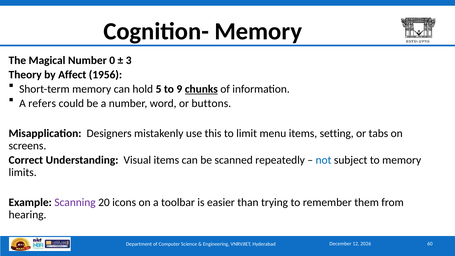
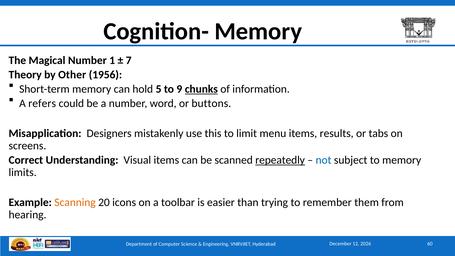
0: 0 -> 1
3: 3 -> 7
Affect: Affect -> Other
setting: setting -> results
repeatedly underline: none -> present
Scanning colour: purple -> orange
